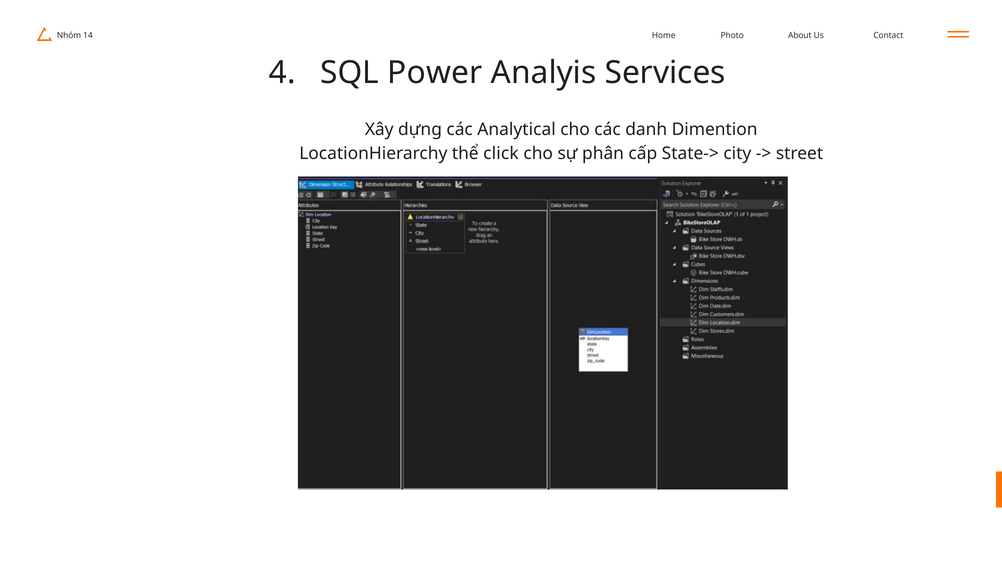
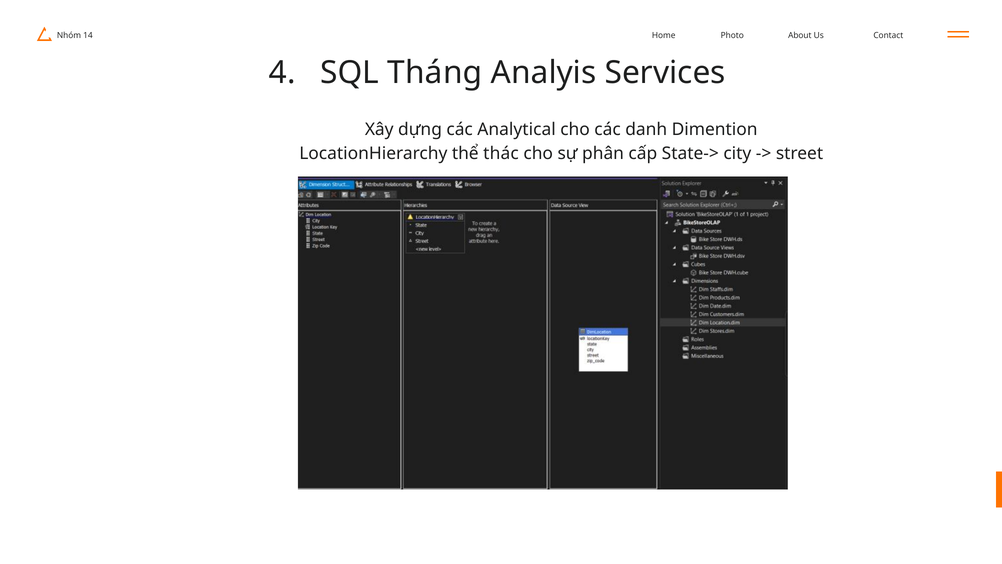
Power: Power -> Tháng
click: click -> thác
